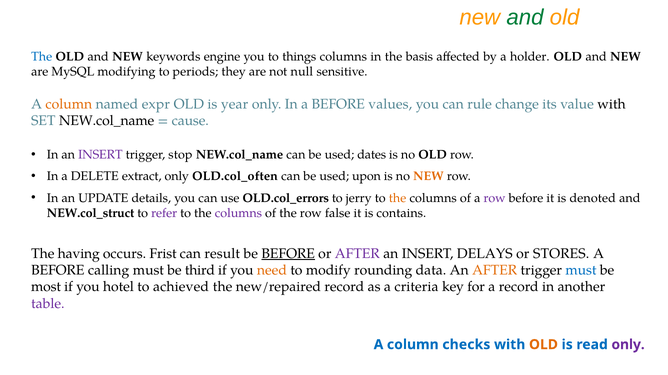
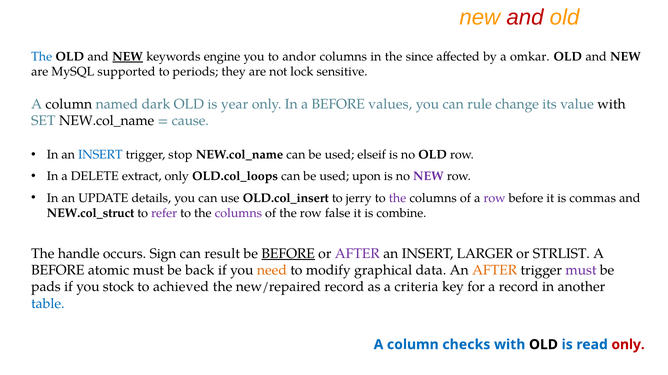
and at (525, 17) colour: green -> red
NEW at (128, 57) underline: none -> present
things: things -> andor
basis: basis -> since
holder: holder -> omkar
modifying: modifying -> supported
null: null -> lock
column at (69, 104) colour: orange -> black
expr: expr -> dark
INSERT at (100, 155) colour: purple -> blue
dates: dates -> elseif
OLD.col_often: OLD.col_often -> OLD.col_loops
NEW at (428, 177) colour: orange -> purple
OLD.col_errors: OLD.col_errors -> OLD.col_insert
the at (398, 198) colour: orange -> purple
denoted: denoted -> commas
contains: contains -> combine
having: having -> handle
Frist: Frist -> Sign
DELAYS: DELAYS -> LARGER
STORES: STORES -> STRLIST
calling: calling -> atomic
third: third -> back
rounding: rounding -> graphical
must at (581, 271) colour: blue -> purple
most: most -> pads
hotel: hotel -> stock
table colour: purple -> blue
OLD at (543, 345) colour: orange -> black
only at (628, 345) colour: purple -> red
